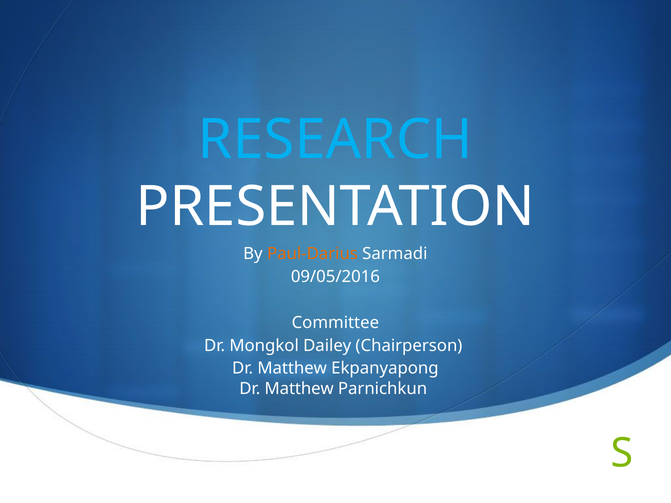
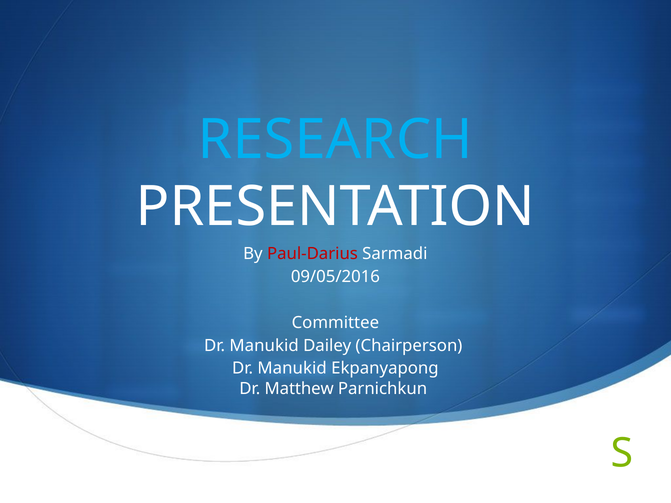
Paul-Darius colour: orange -> red
Mongkol at (264, 346): Mongkol -> Manukid
Matthew at (292, 369): Matthew -> Manukid
